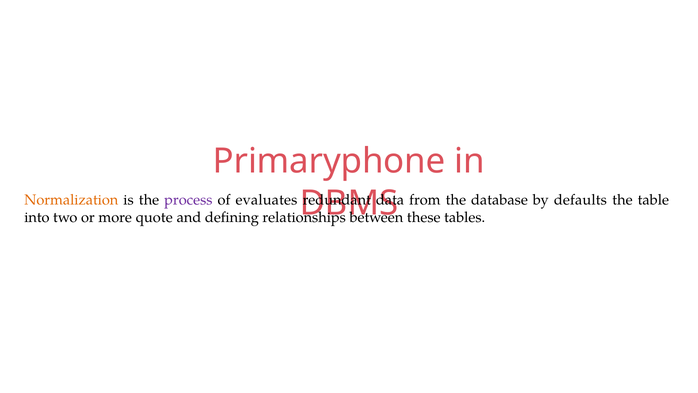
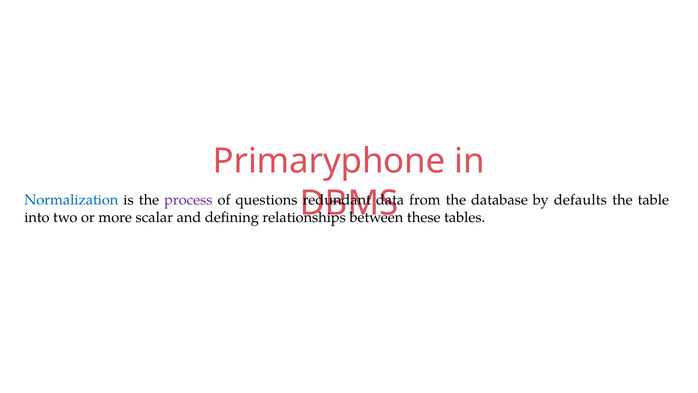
Normalization colour: orange -> blue
evaluates: evaluates -> questions
quote: quote -> scalar
